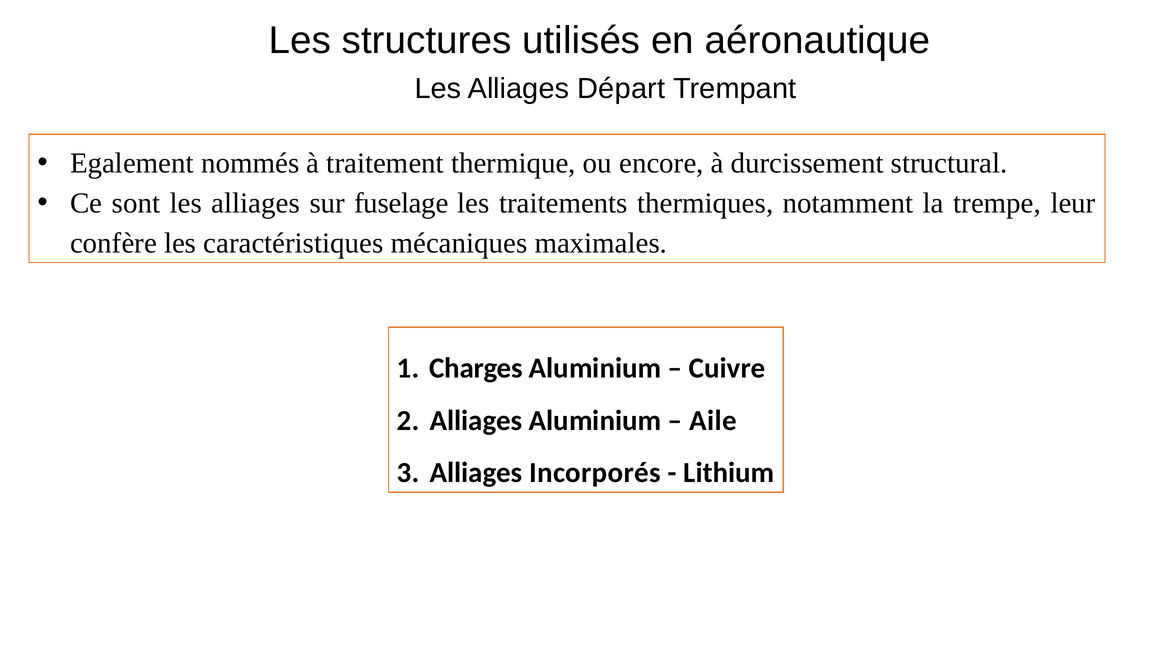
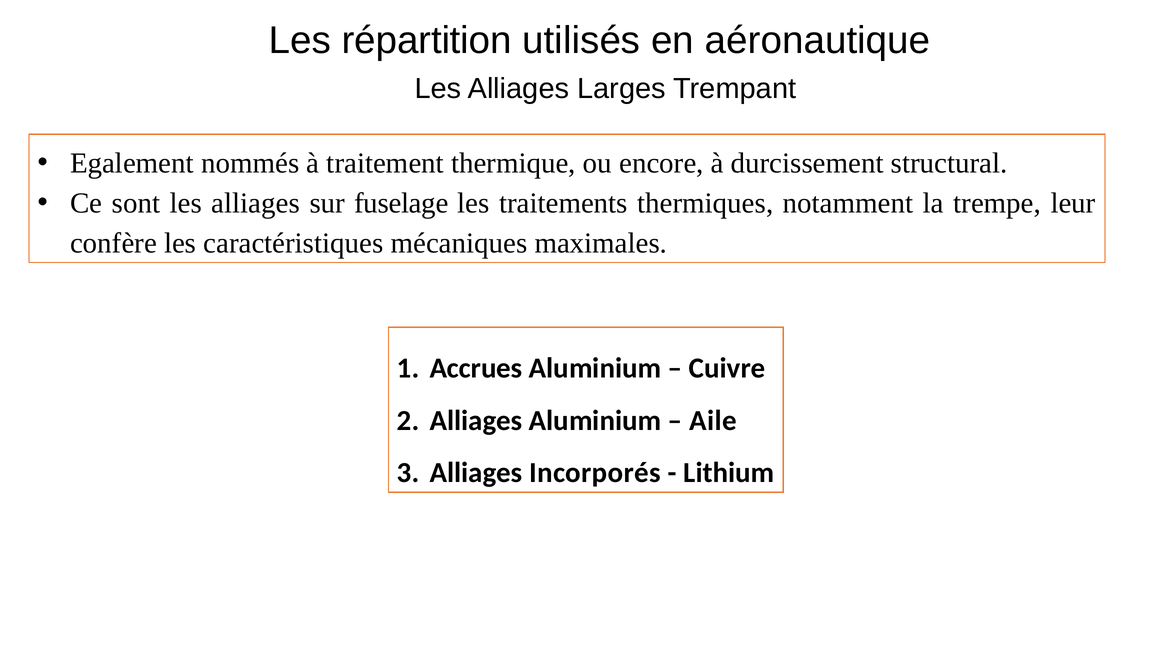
structures: structures -> répartition
Départ: Départ -> Larges
Charges: Charges -> Accrues
